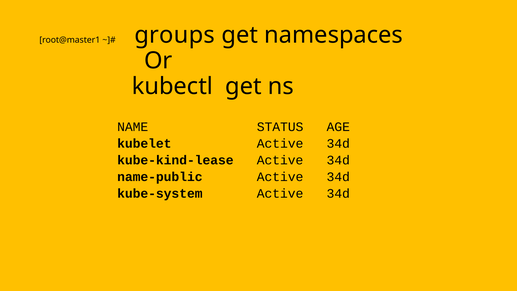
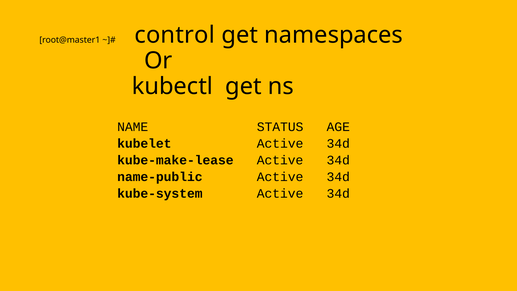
groups: groups -> control
kube-kind-lease: kube-kind-lease -> kube-make-lease
